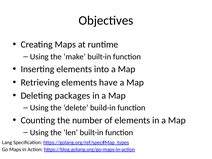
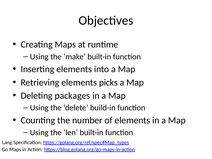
have: have -> picks
